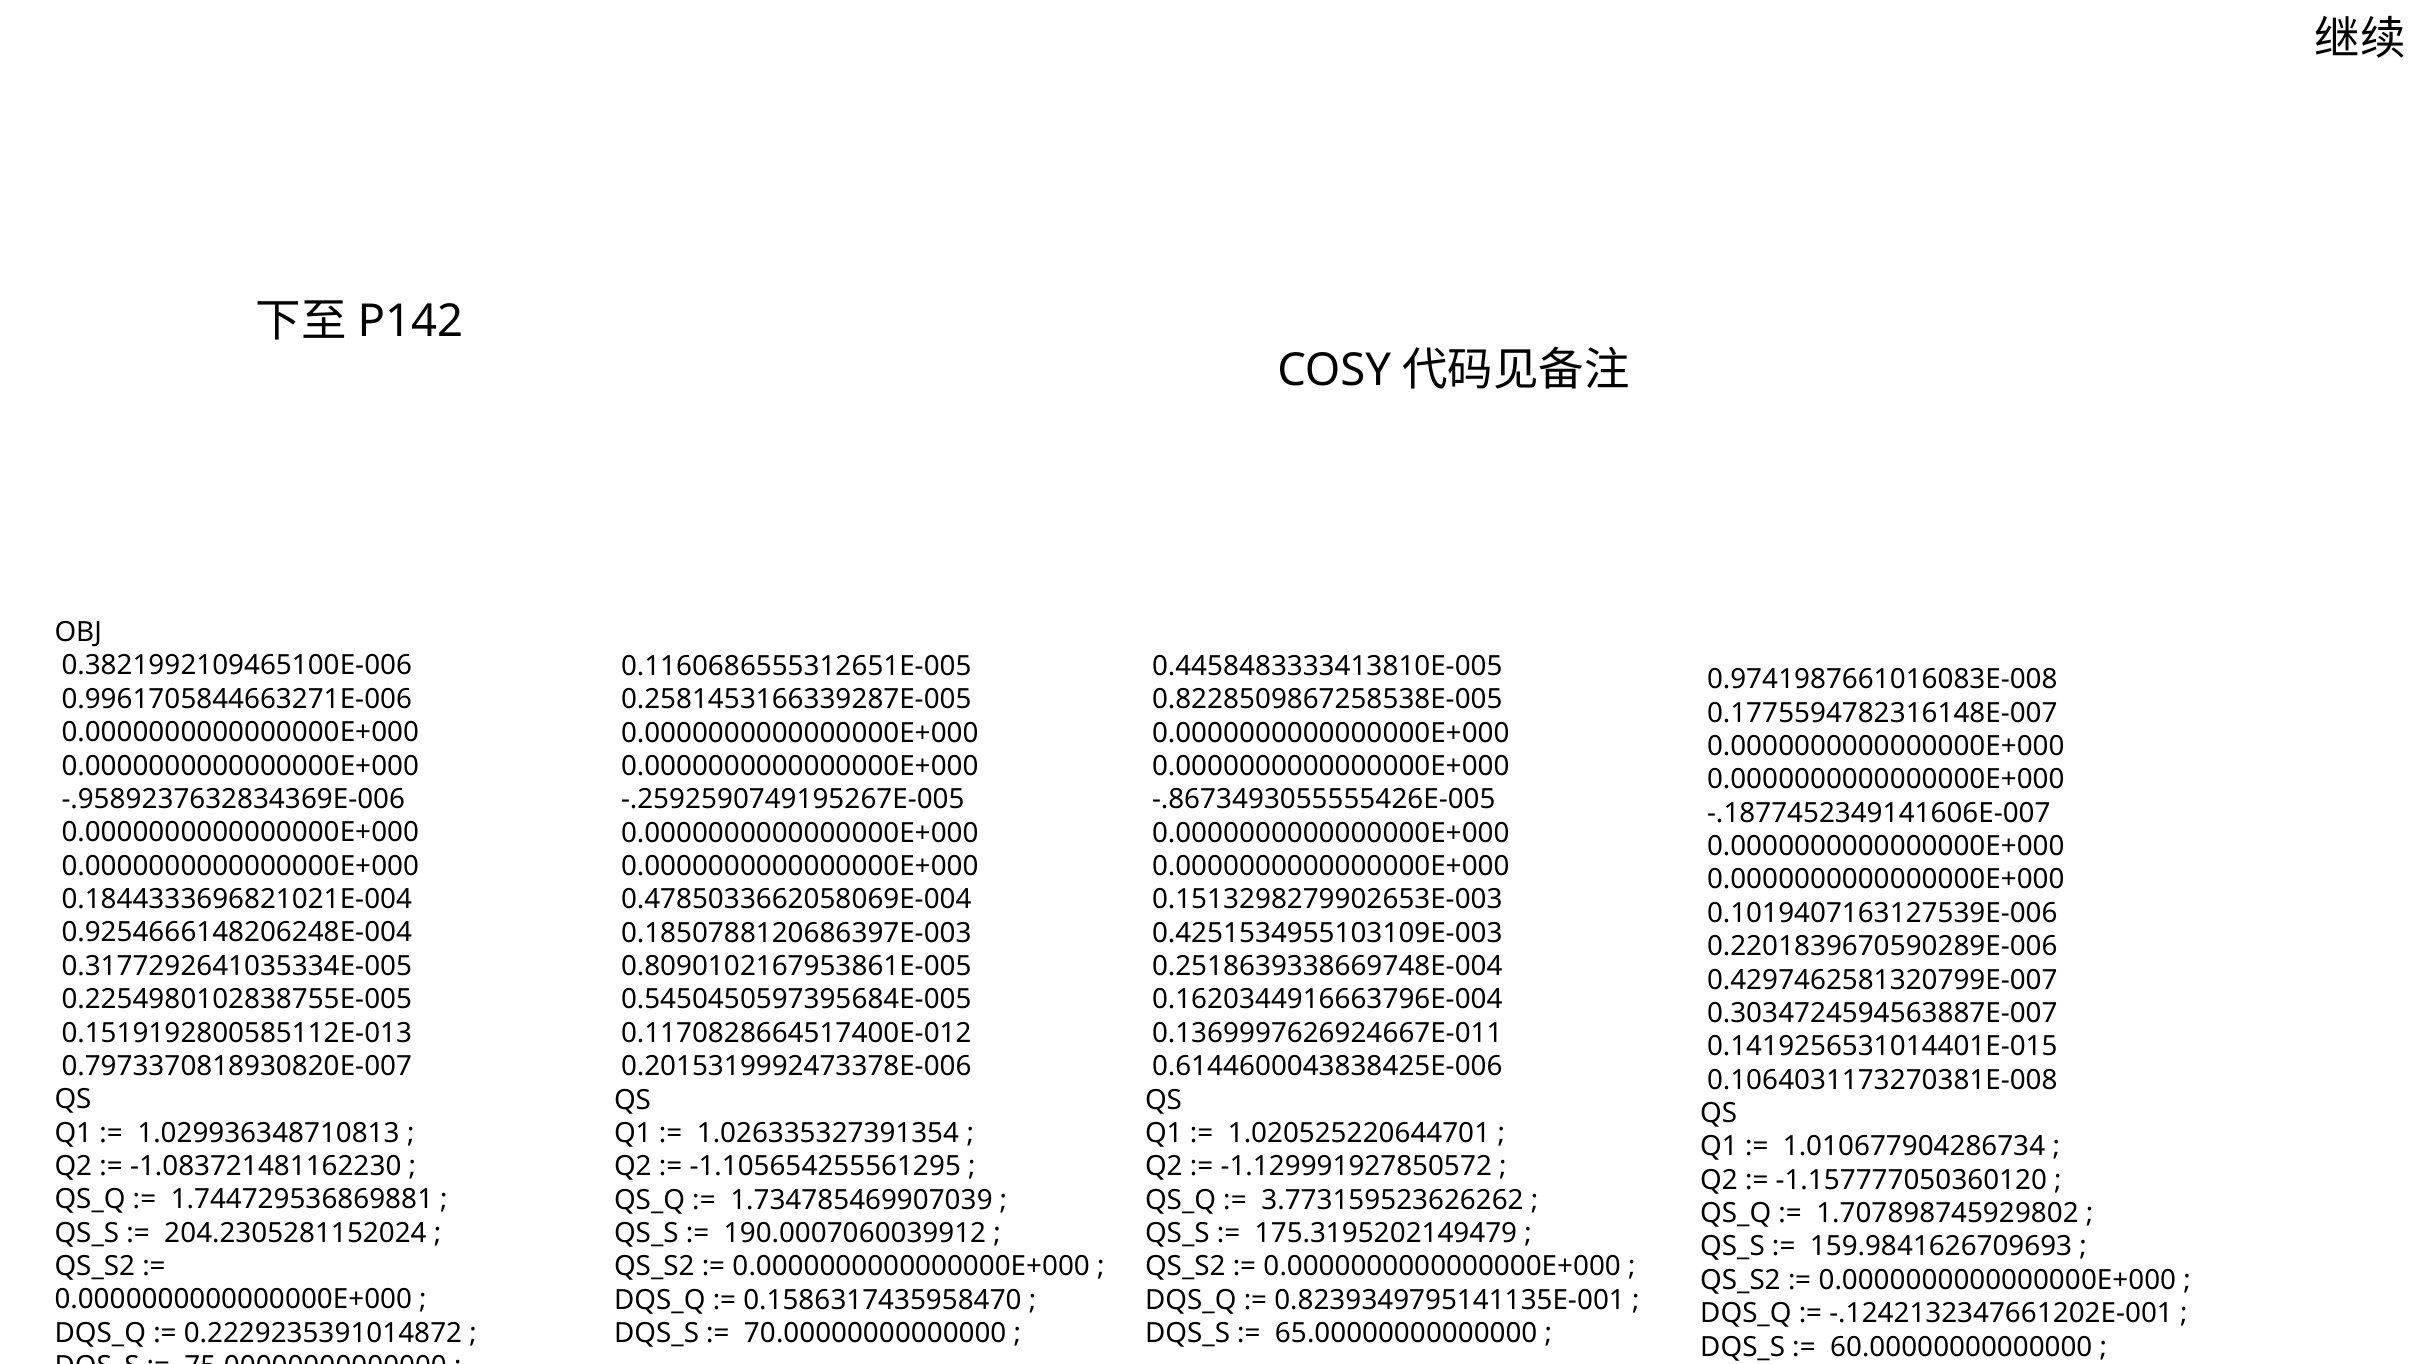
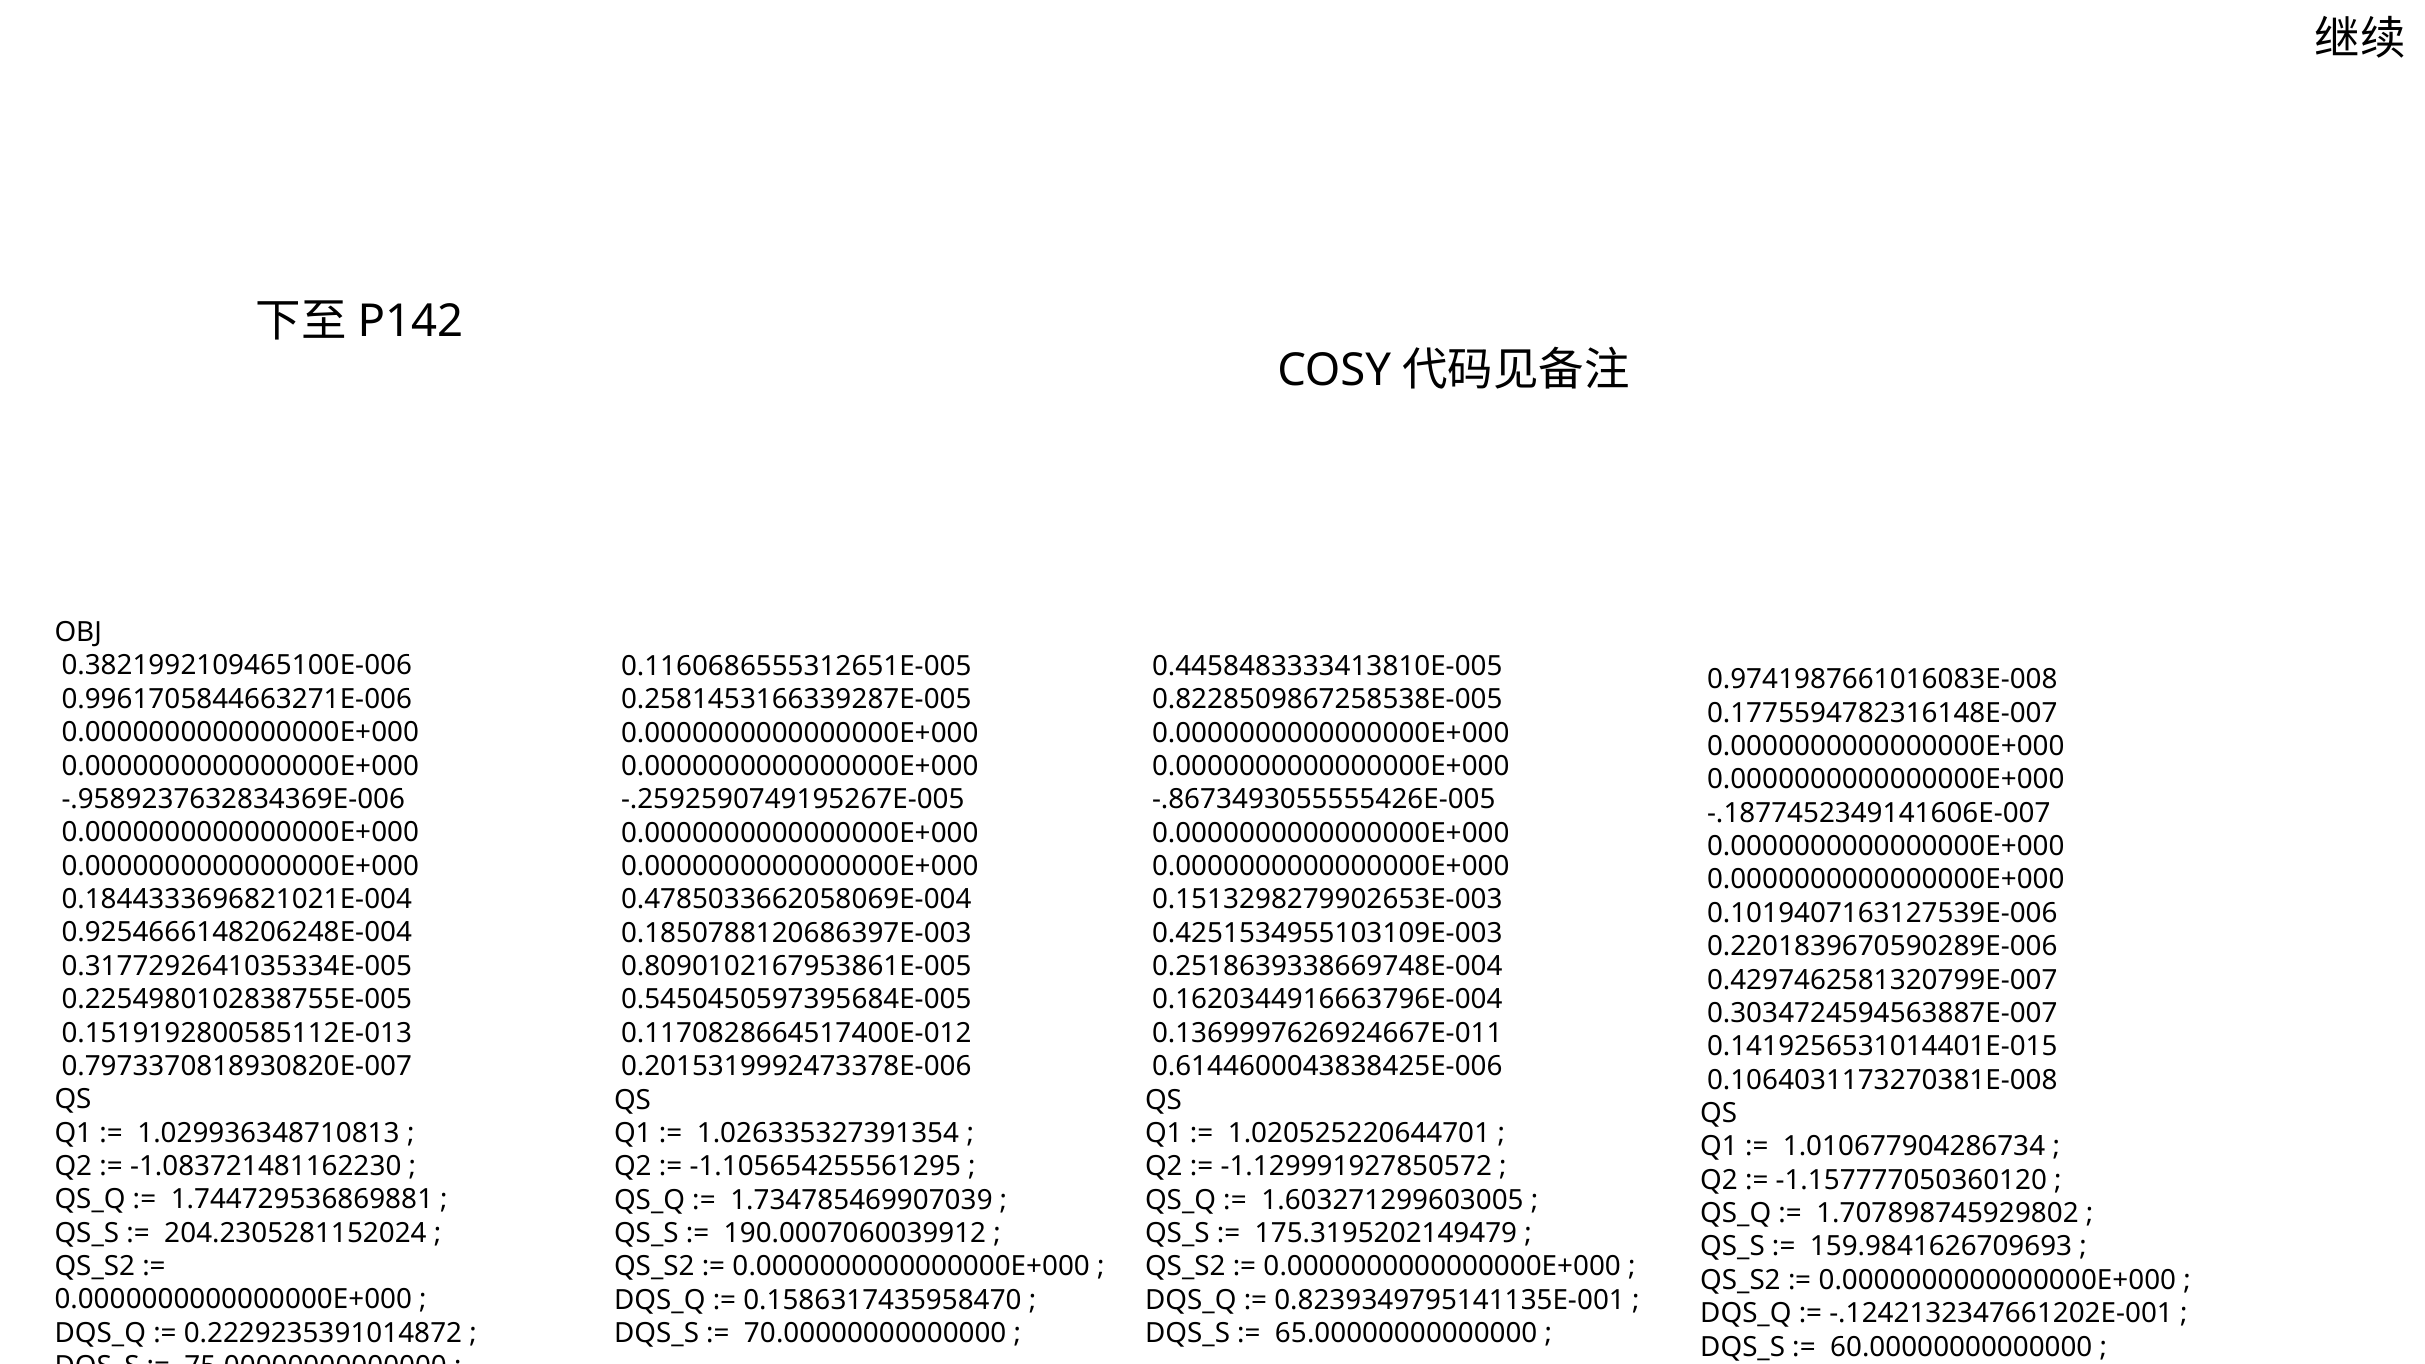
3.773159523626262: 3.773159523626262 -> 1.603271299603005
